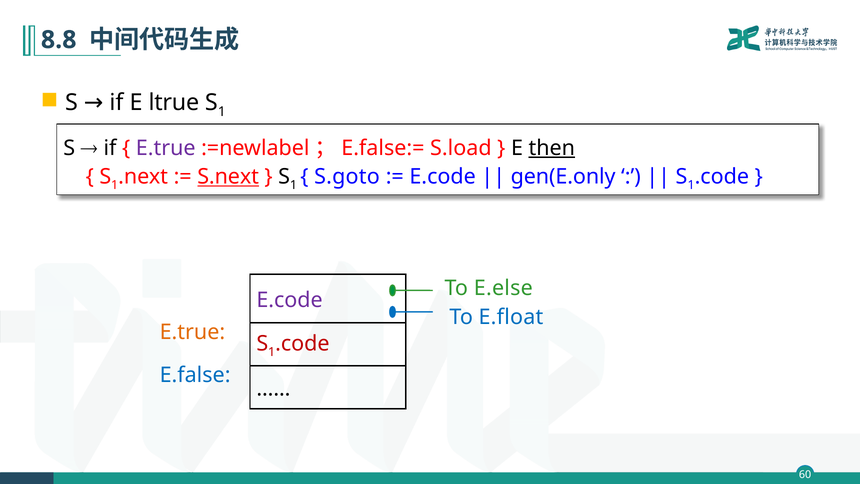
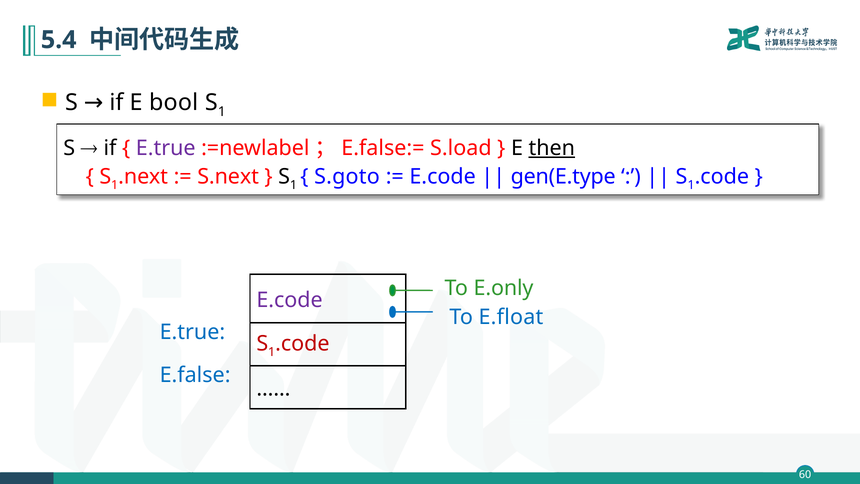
8.8: 8.8 -> 5.4
ltrue: ltrue -> bool
S.next underline: present -> none
gen(E.only: gen(E.only -> gen(E.type
E.else: E.else -> E.only
E.true at (192, 332) colour: orange -> blue
